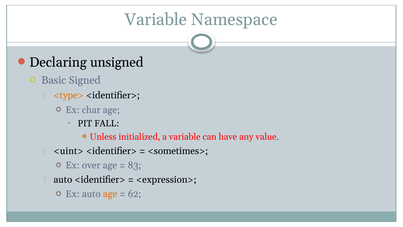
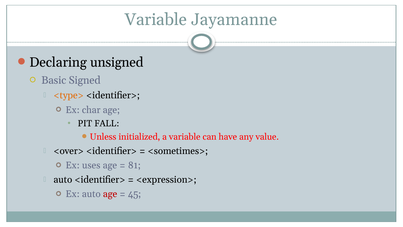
Namespace: Namespace -> Jayamanne
<uint>: <uint> -> <over>
over: over -> uses
83: 83 -> 81
age at (110, 194) colour: orange -> red
62: 62 -> 45
